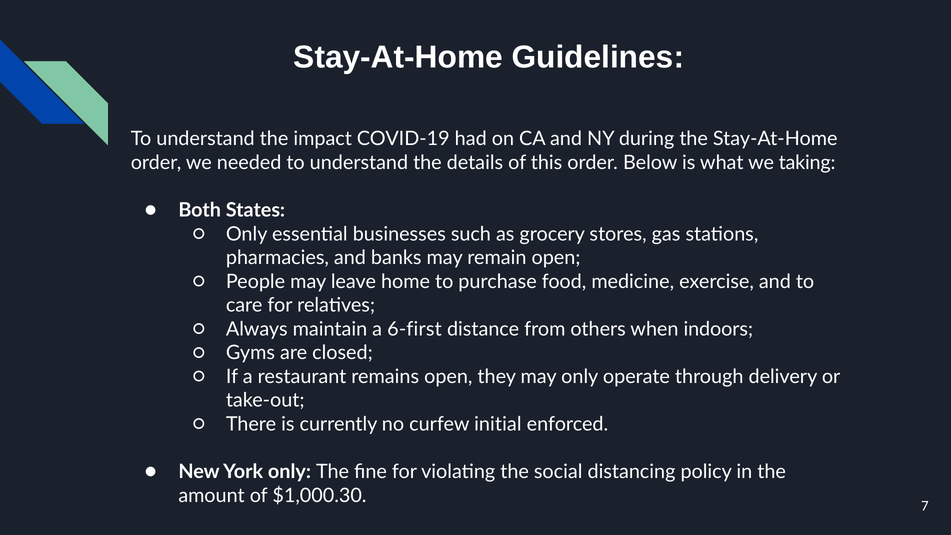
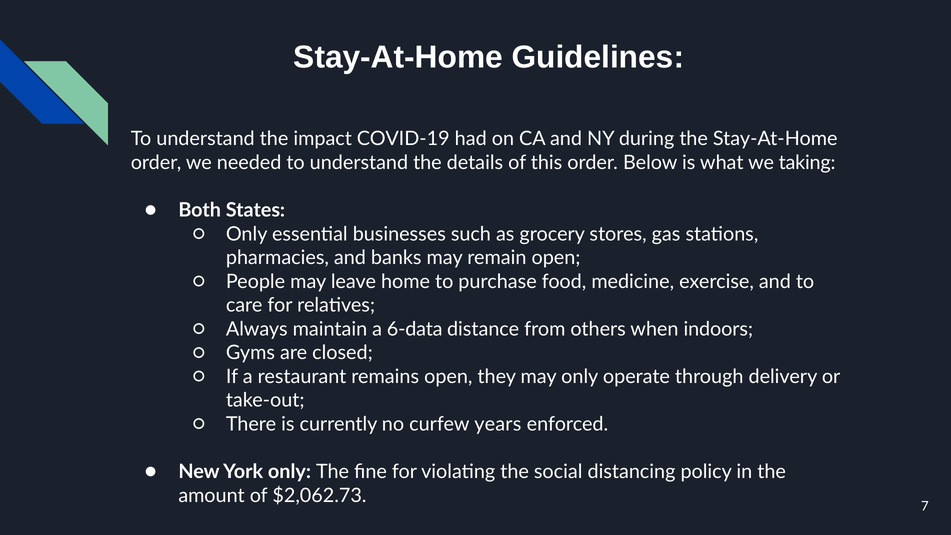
6-first: 6-first -> 6-data
initial: initial -> years
$1,000.30: $1,000.30 -> $2,062.73
